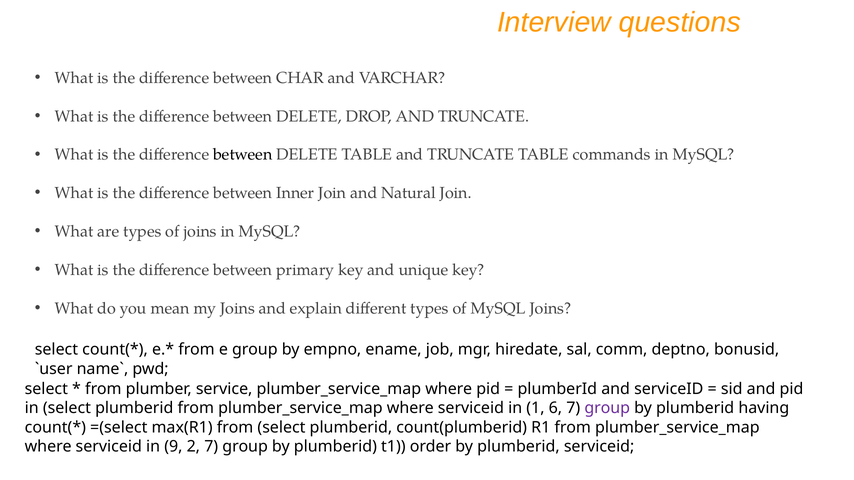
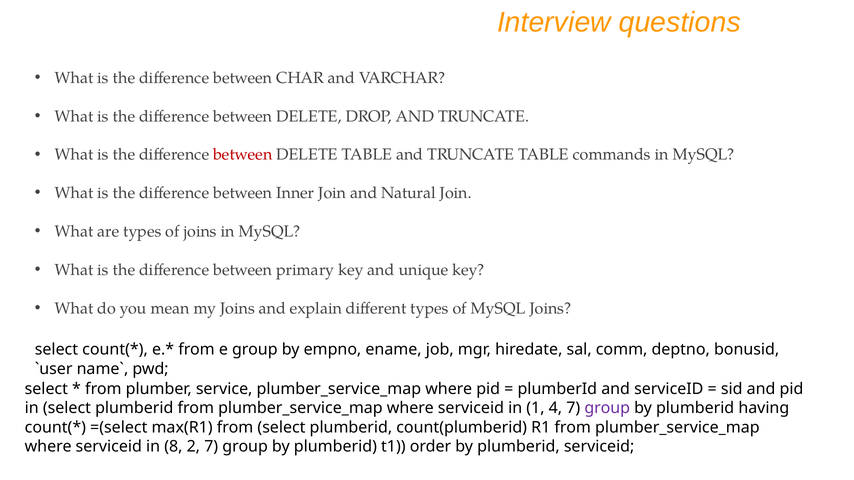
between at (243, 155) colour: black -> red
6: 6 -> 4
9: 9 -> 8
